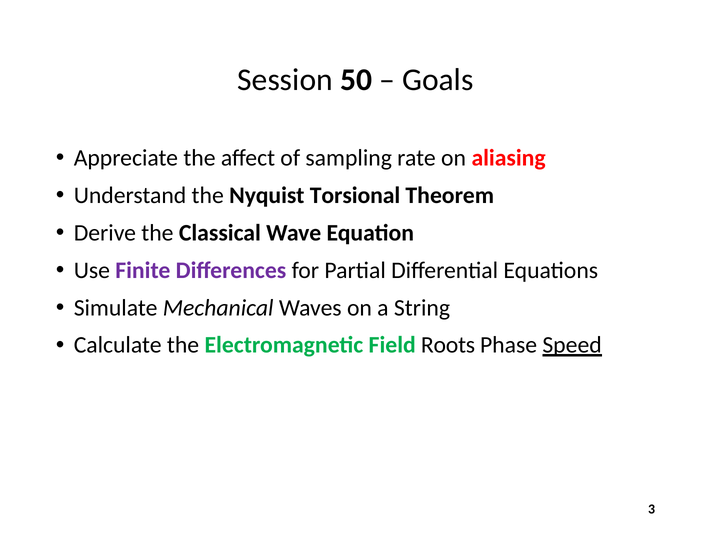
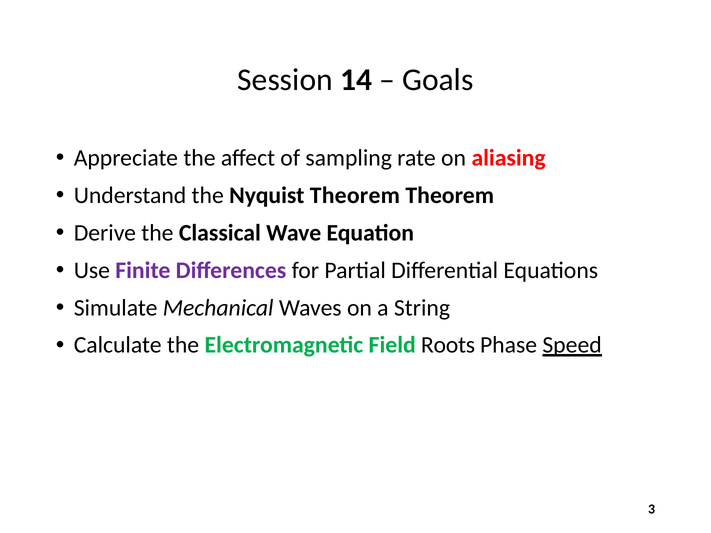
50: 50 -> 14
Nyquist Torsional: Torsional -> Theorem
